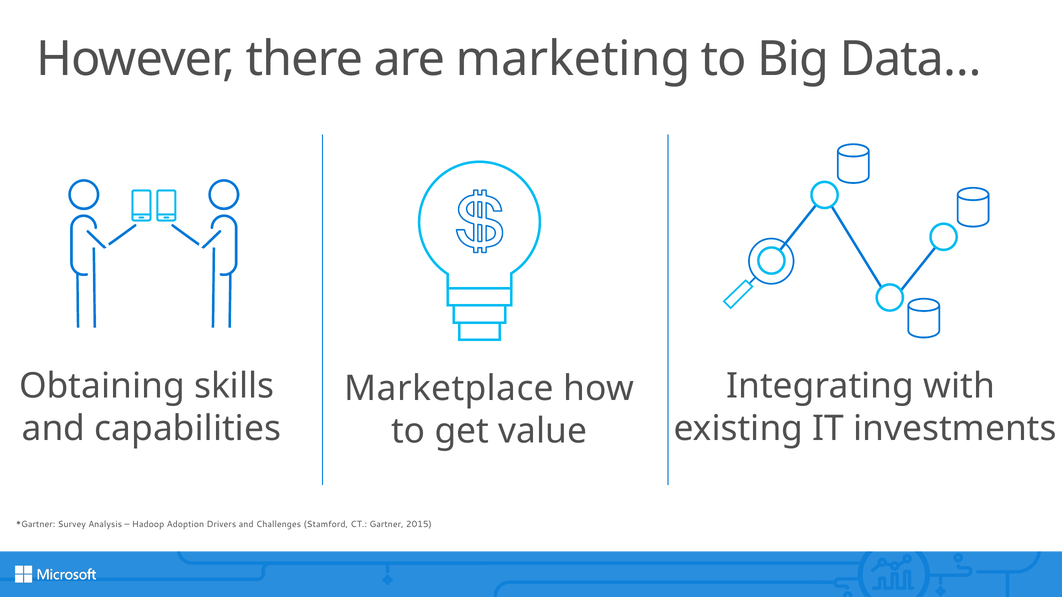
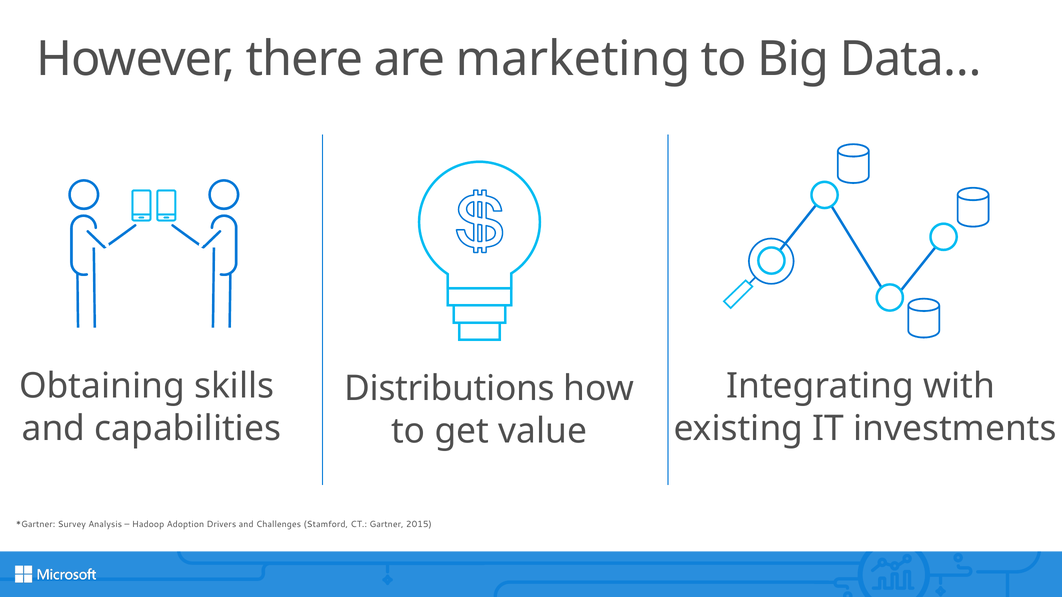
Marketplace: Marketplace -> Distributions
